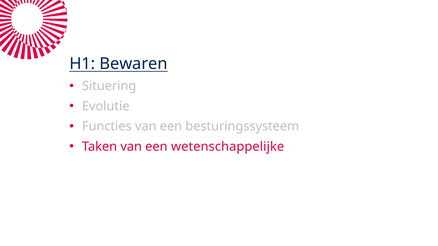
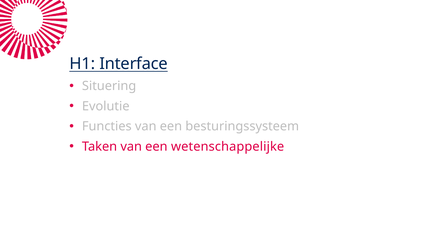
Bewaren: Bewaren -> Interface
